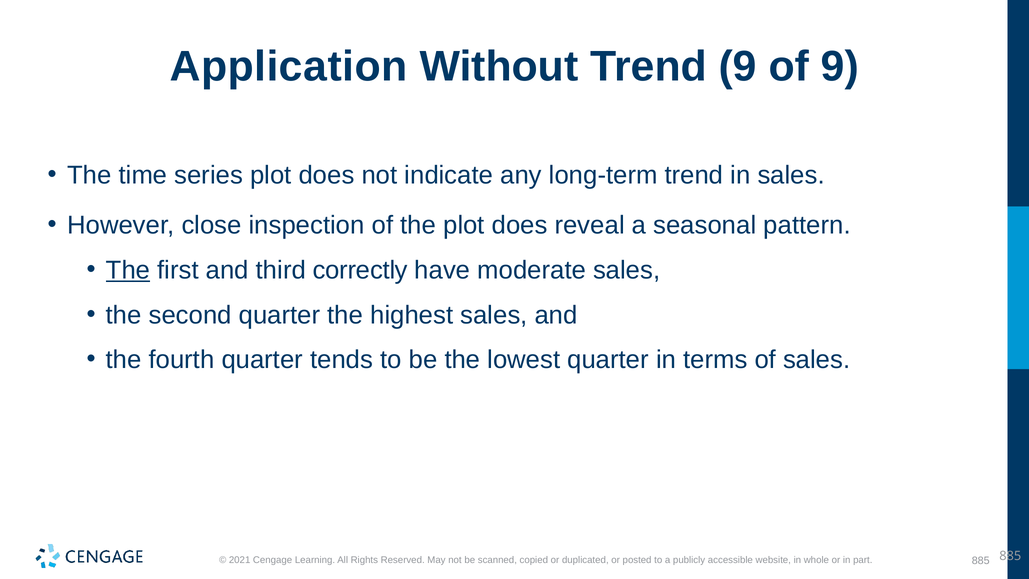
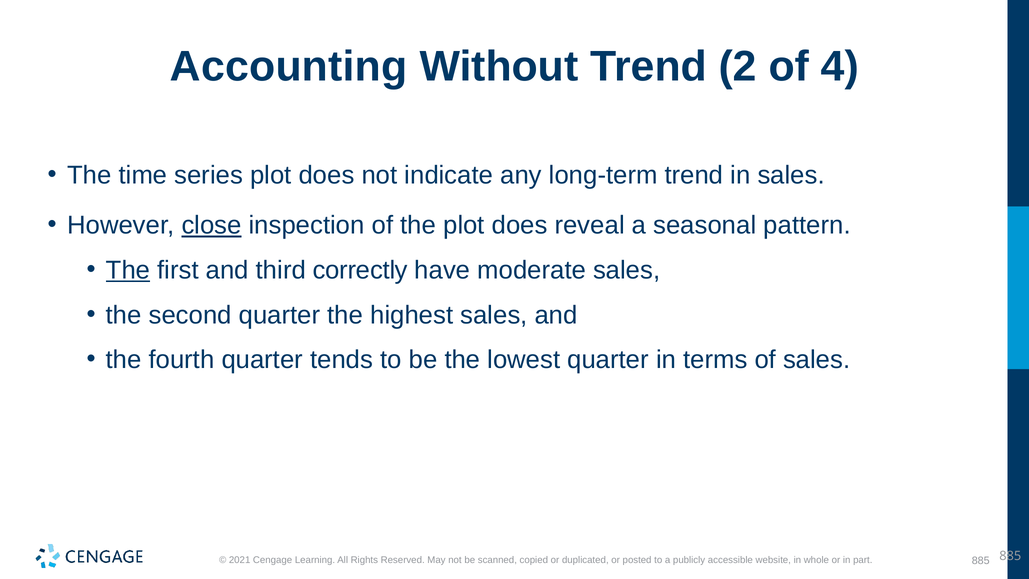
Application: Application -> Accounting
Trend 9: 9 -> 2
of 9: 9 -> 4
close underline: none -> present
